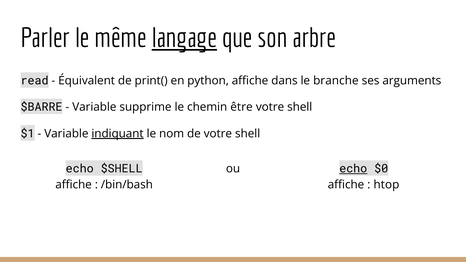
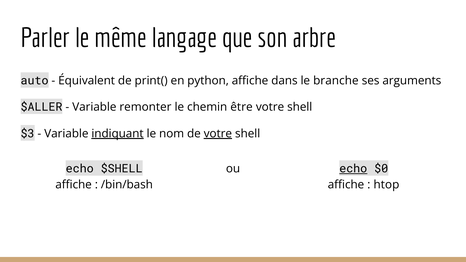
langage underline: present -> none
read: read -> auto
$BARRE: $BARRE -> $ALLER
supprime: supprime -> remonter
$1: $1 -> $3
votre at (218, 134) underline: none -> present
